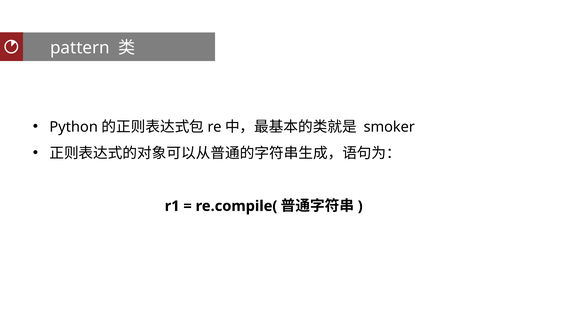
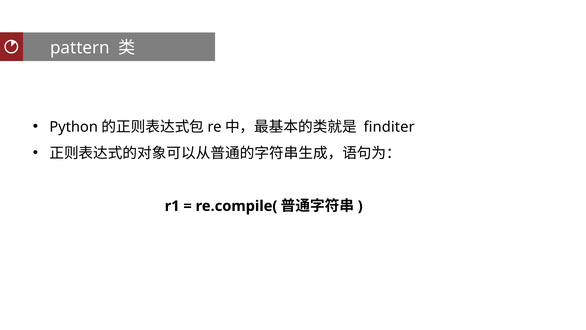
smoker: smoker -> finditer
